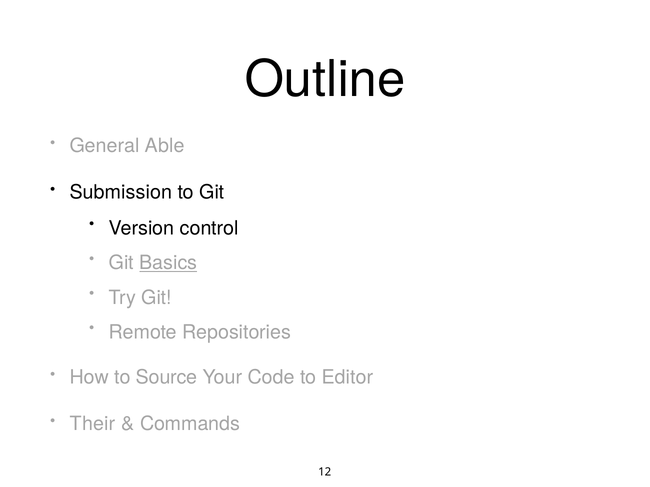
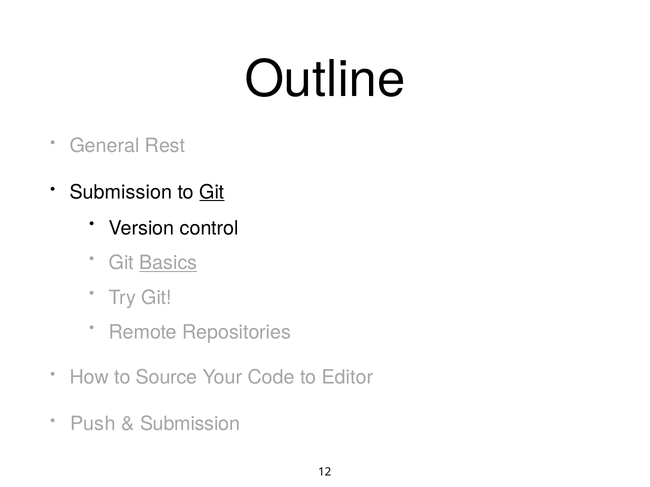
Able: Able -> Rest
Git at (212, 192) underline: none -> present
Their: Their -> Push
Commands at (190, 424): Commands -> Submission
